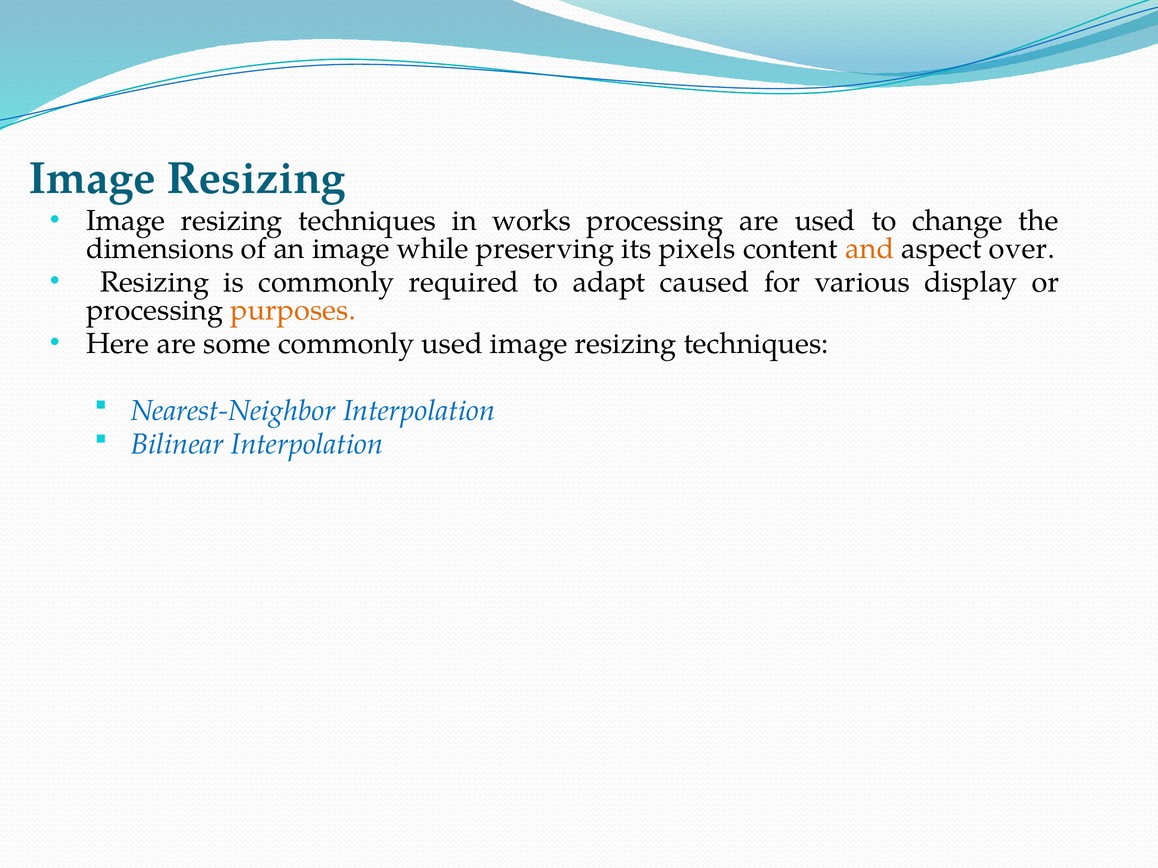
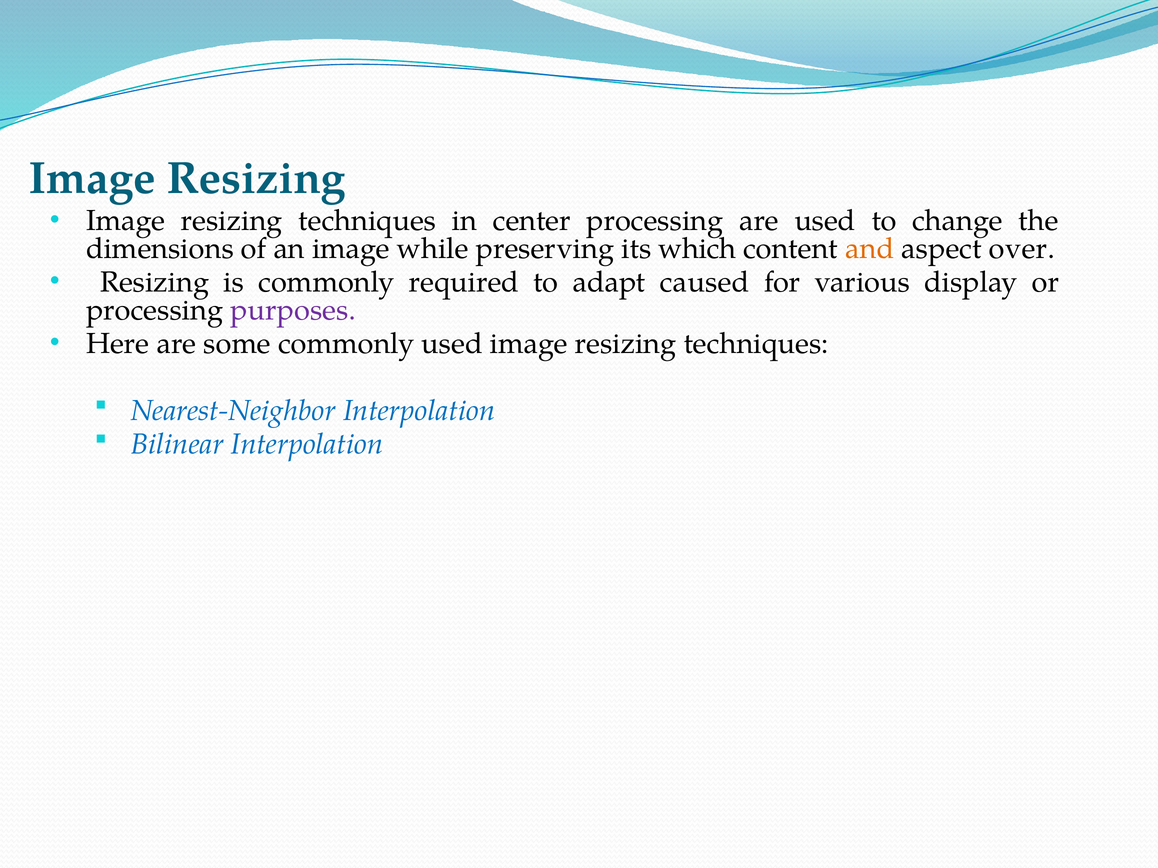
works: works -> center
pixels: pixels -> which
purposes colour: orange -> purple
